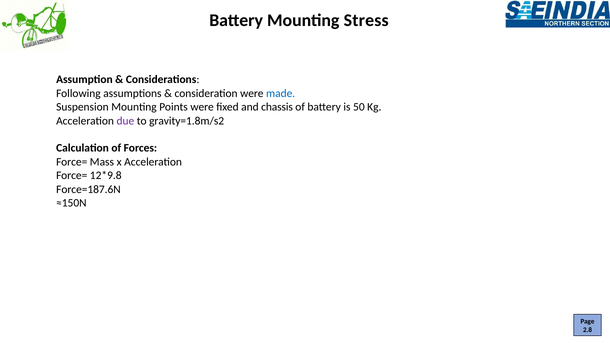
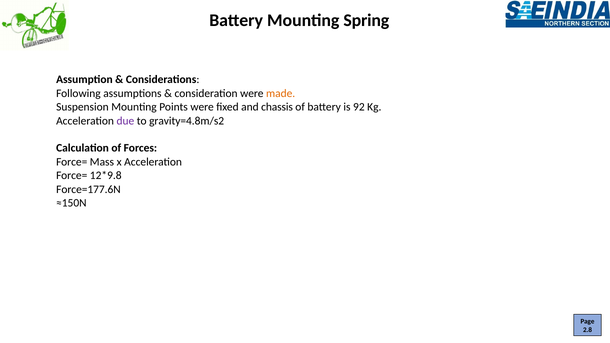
Stress: Stress -> Spring
made colour: blue -> orange
50: 50 -> 92
gravity=1.8m/s2: gravity=1.8m/s2 -> gravity=4.8m/s2
Force=187.6N: Force=187.6N -> Force=177.6N
